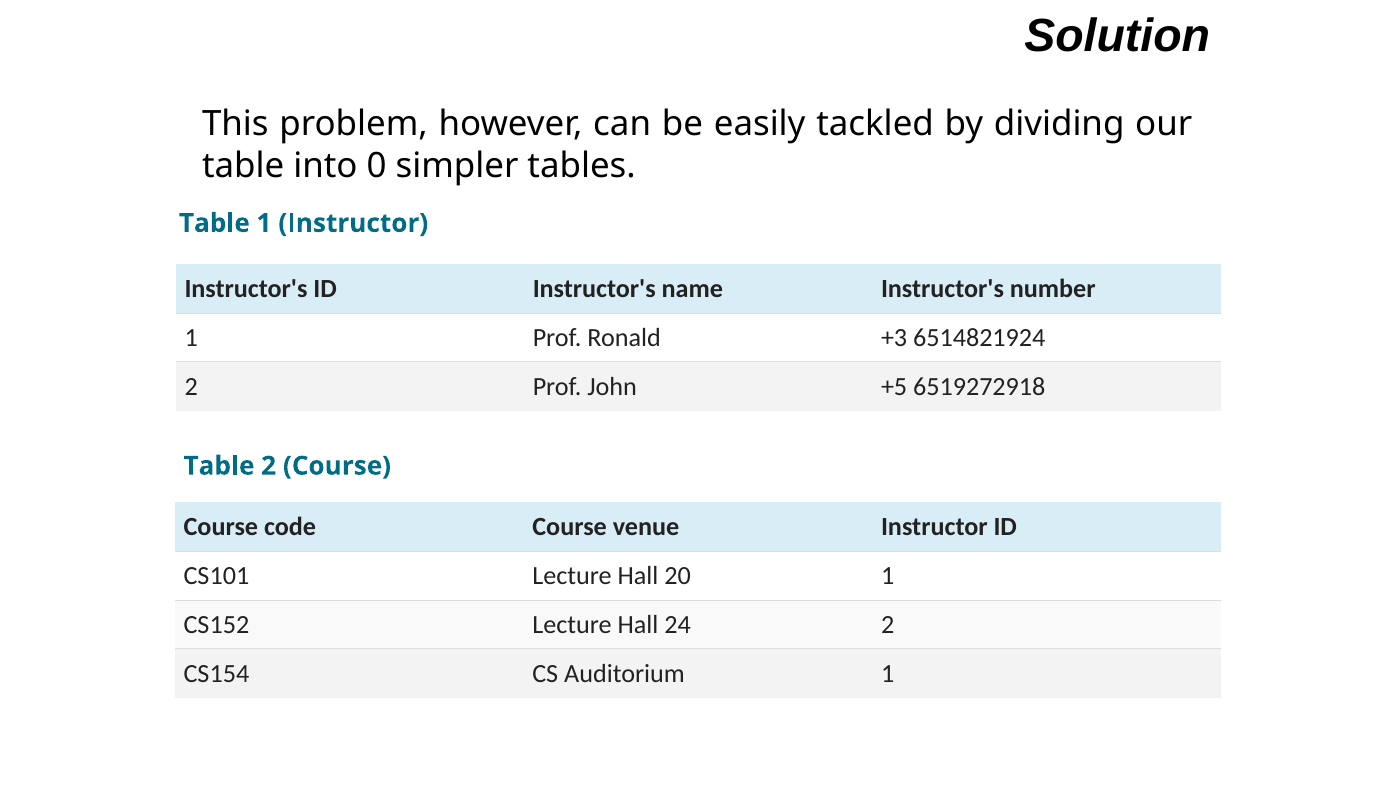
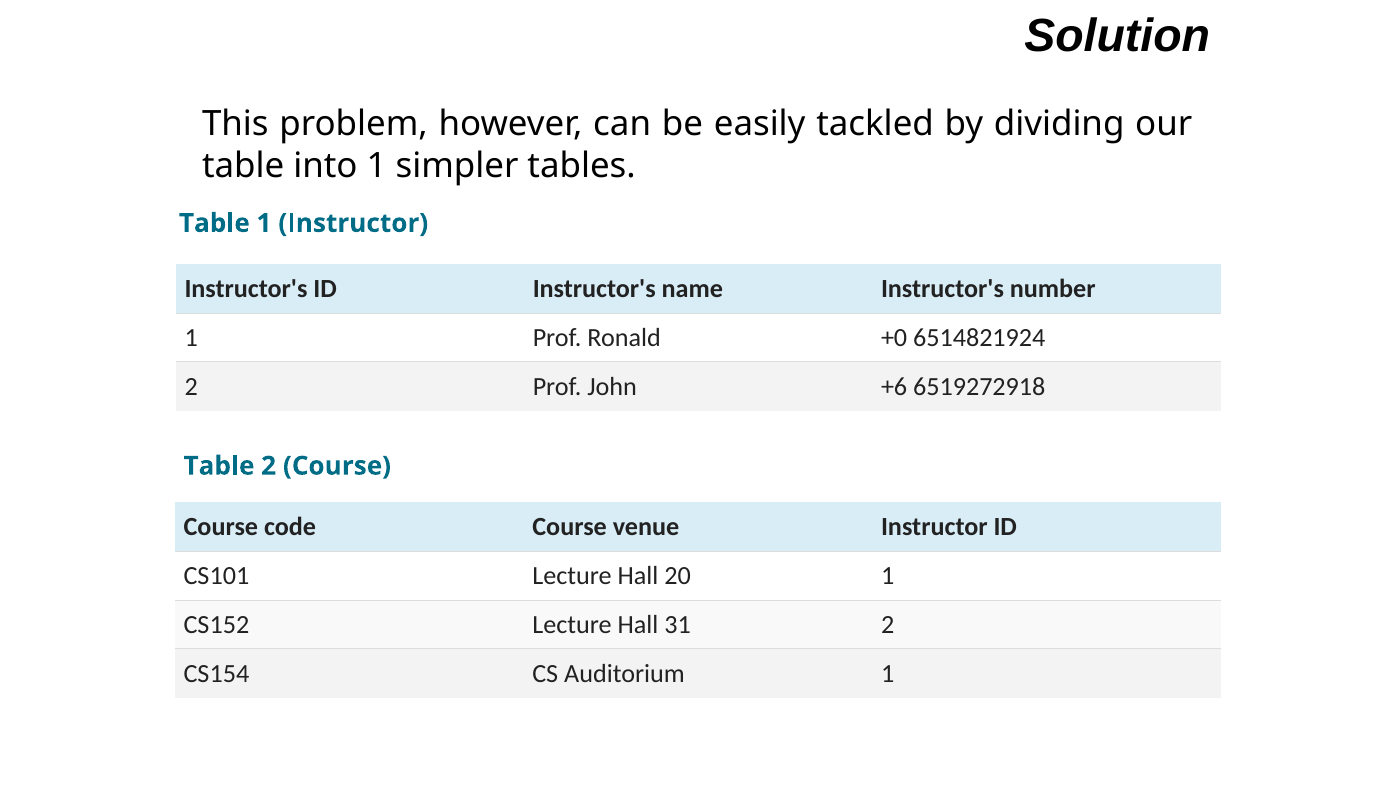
into 0: 0 -> 1
+3: +3 -> +0
+5: +5 -> +6
24: 24 -> 31
